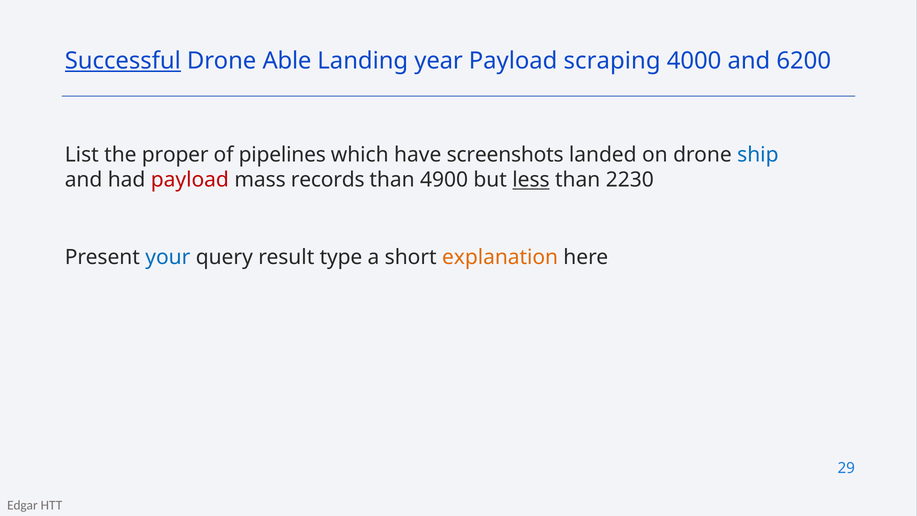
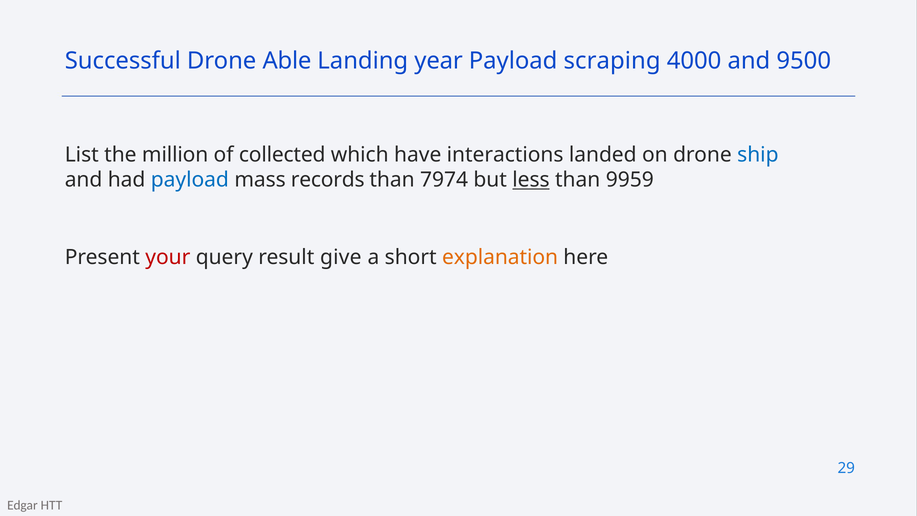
Successful underline: present -> none
6200: 6200 -> 9500
proper: proper -> million
pipelines: pipelines -> collected
screenshots: screenshots -> interactions
payload at (190, 180) colour: red -> blue
4900: 4900 -> 7974
2230: 2230 -> 9959
your colour: blue -> red
type: type -> give
